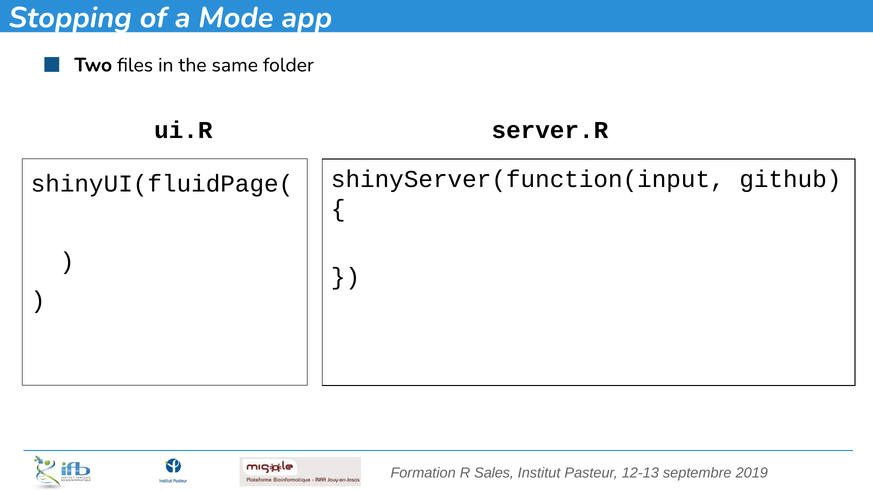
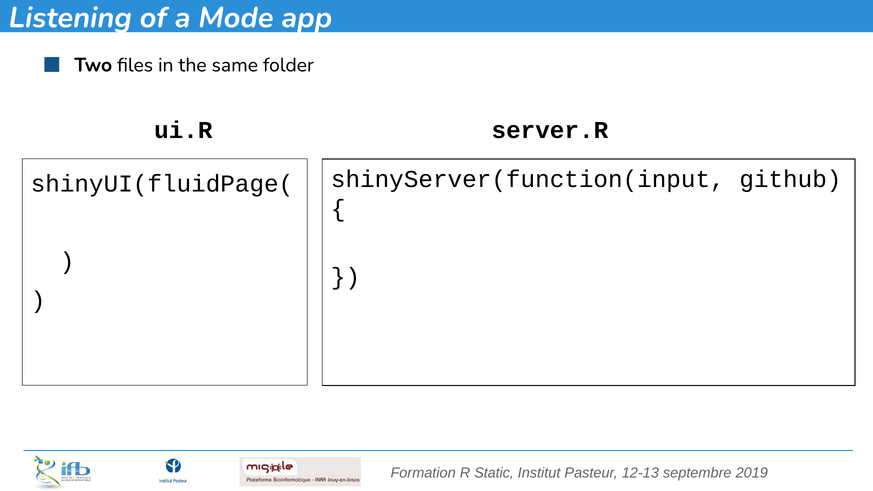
Stopping: Stopping -> Listening
Sales: Sales -> Static
